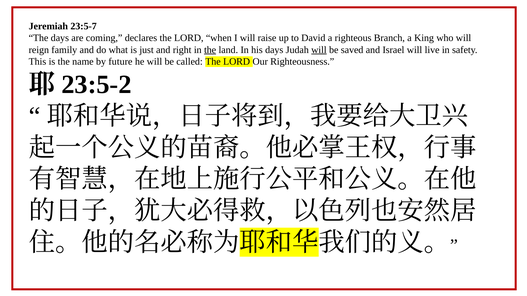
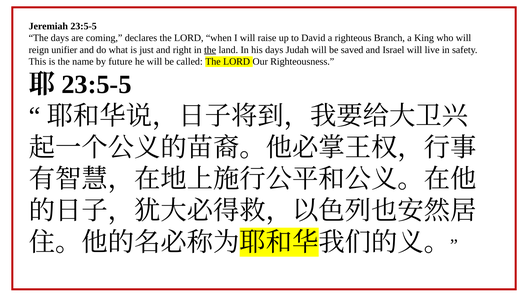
Jeremiah 23:5-7: 23:5-7 -> 23:5-5
family: family -> unifier
will at (319, 50) underline: present -> none
23:5-2 at (96, 85): 23:5-2 -> 23:5-5
